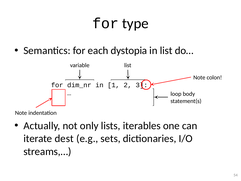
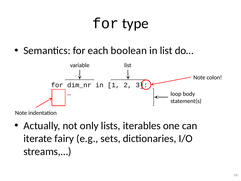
dystopia: dystopia -> boolean
dest: dest -> fairy
